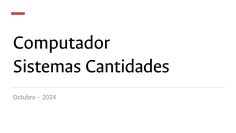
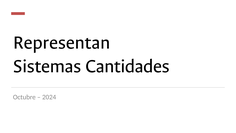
Computador: Computador -> Representan
